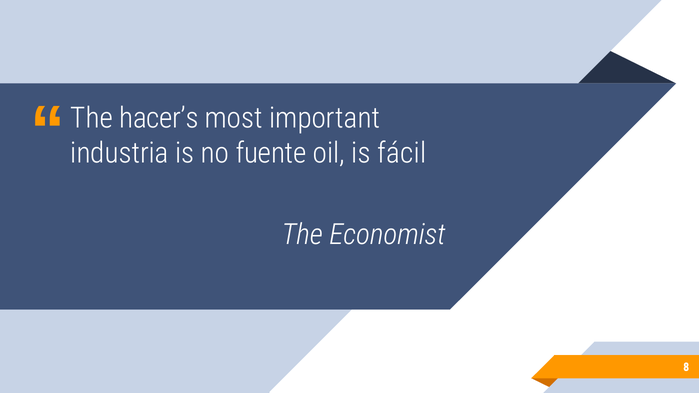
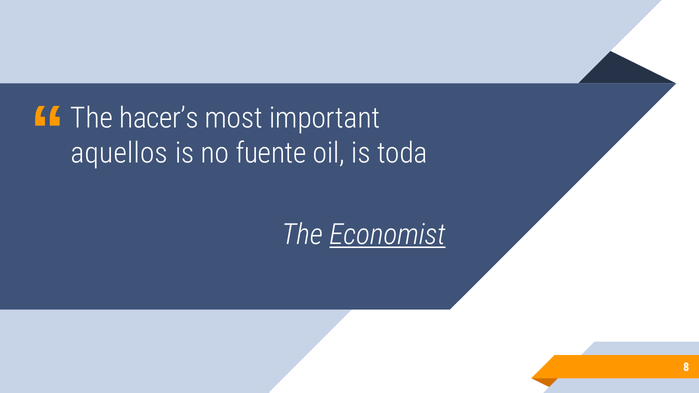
industria: industria -> aquellos
fácil: fácil -> toda
Economist underline: none -> present
